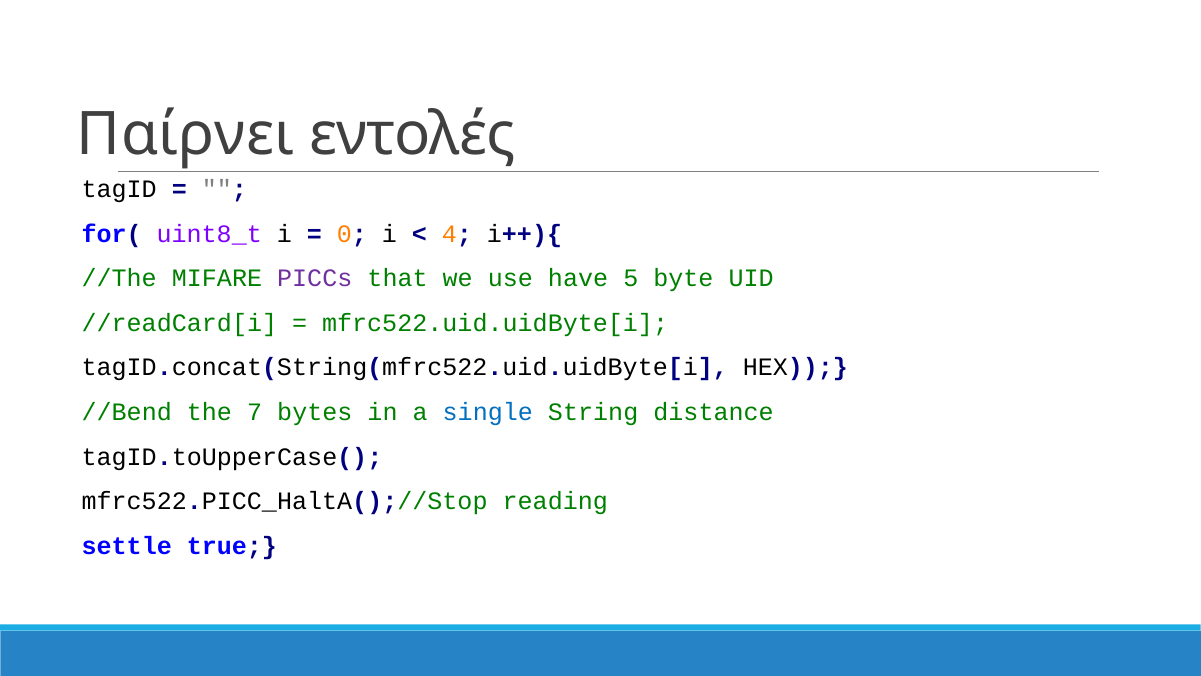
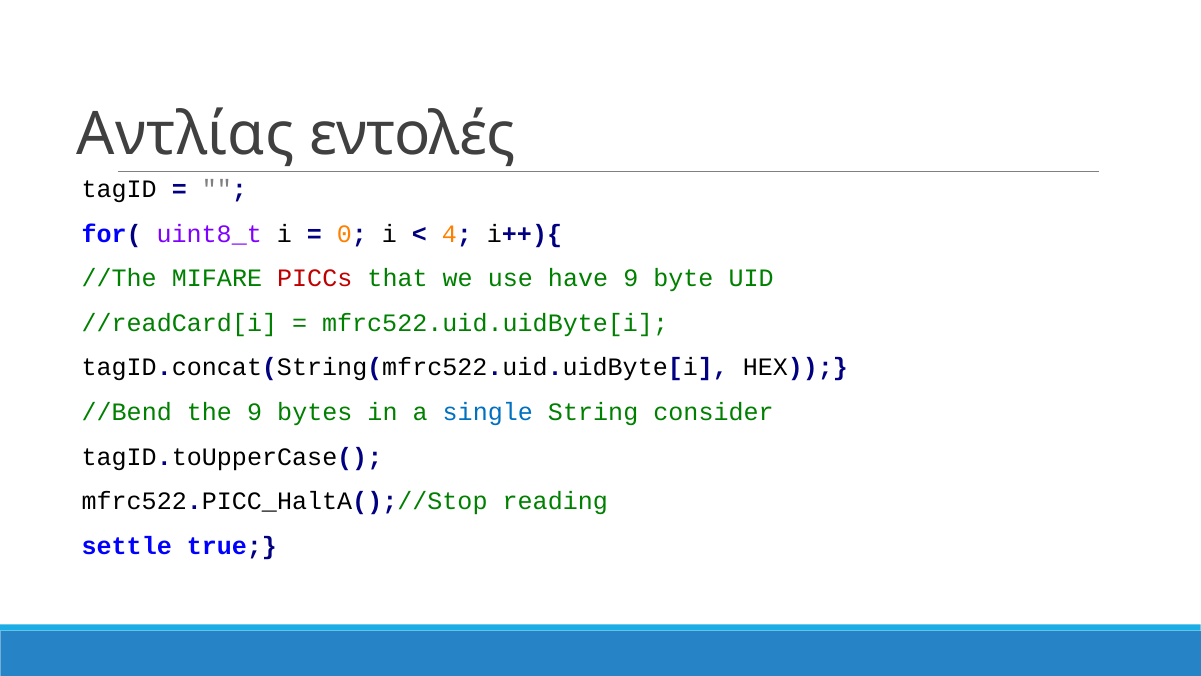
Παίρνει: Παίρνει -> Αντλίας
PICCs colour: purple -> red
have 5: 5 -> 9
the 7: 7 -> 9
distance: distance -> consider
